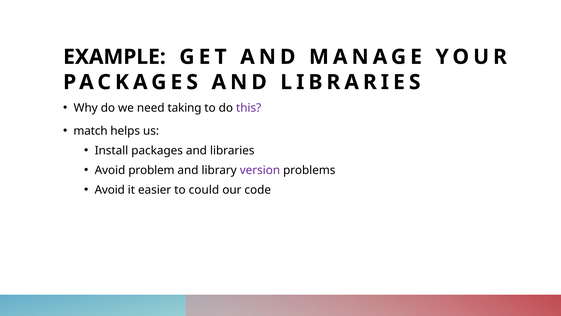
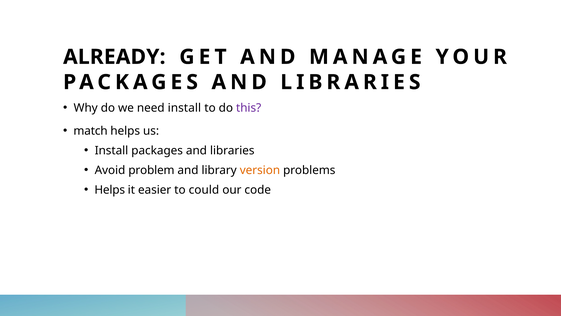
EXAMPLE: EXAMPLE -> ALREADY
need taking: taking -> install
version colour: purple -> orange
Avoid at (110, 190): Avoid -> Helps
